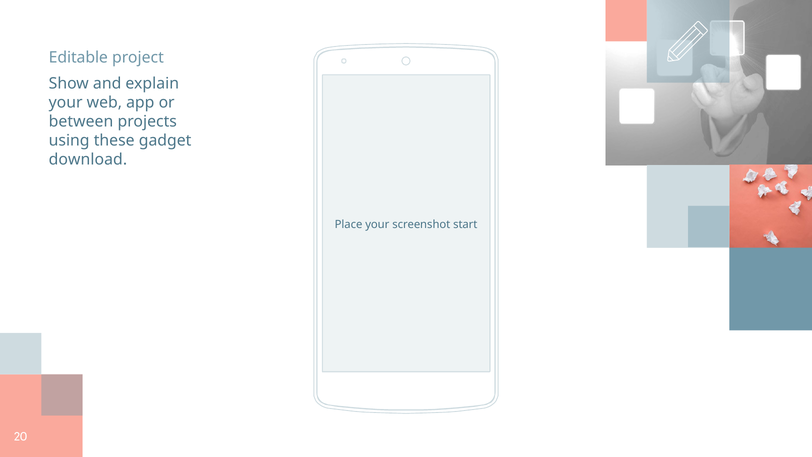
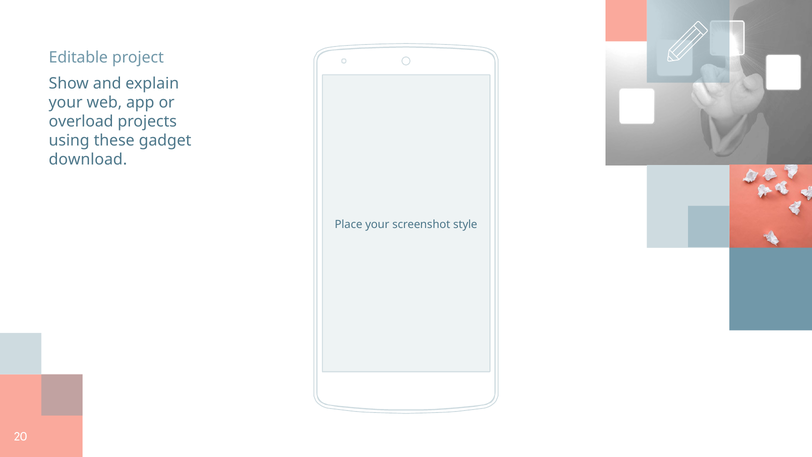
between: between -> overload
start: start -> style
